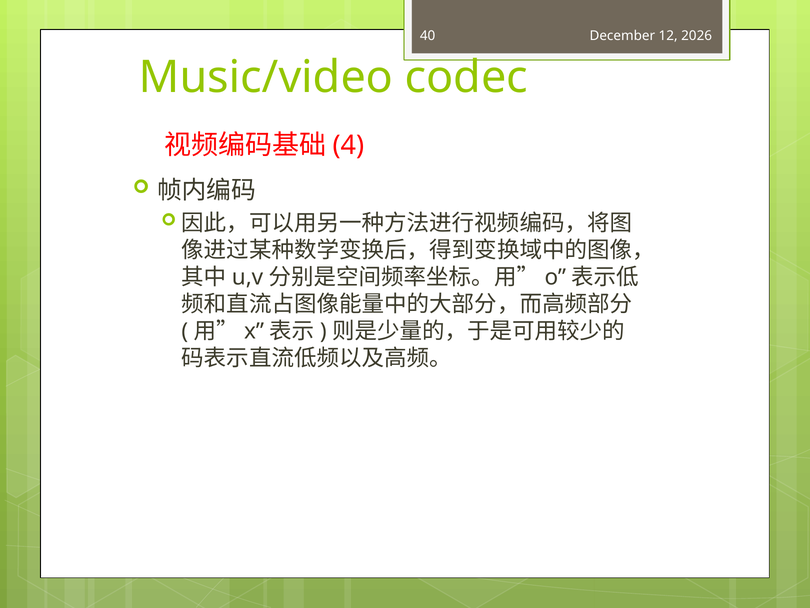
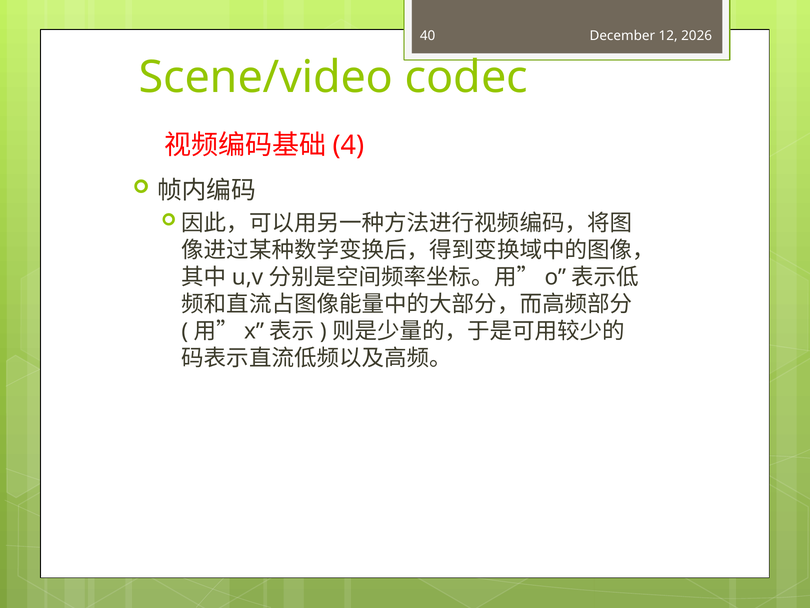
Music/video: Music/video -> Scene/video
